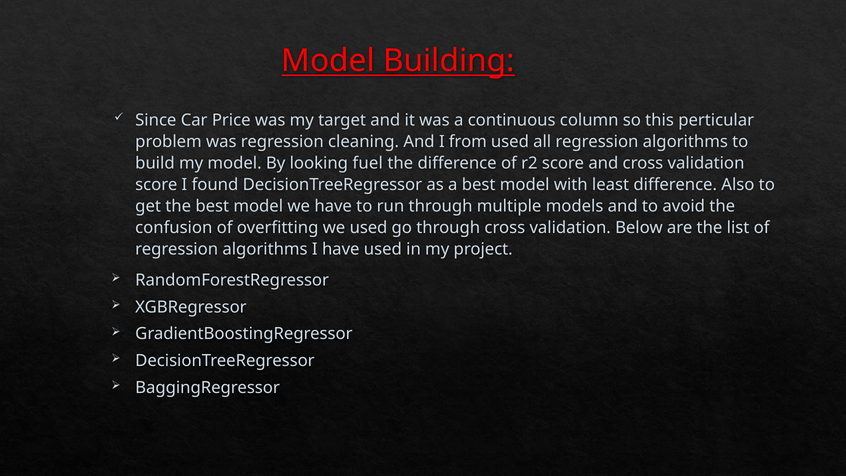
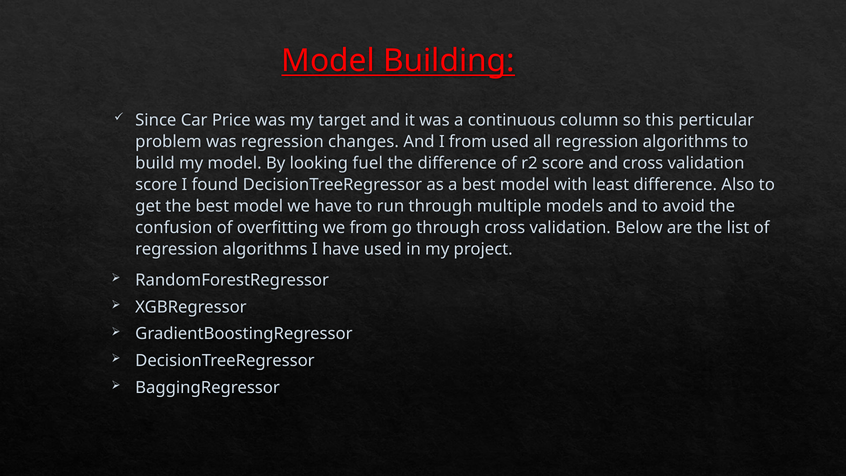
cleaning: cleaning -> changes
we used: used -> from
